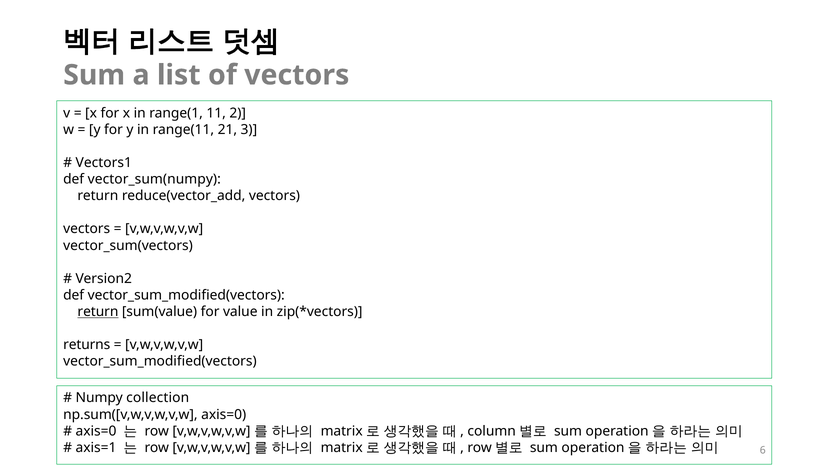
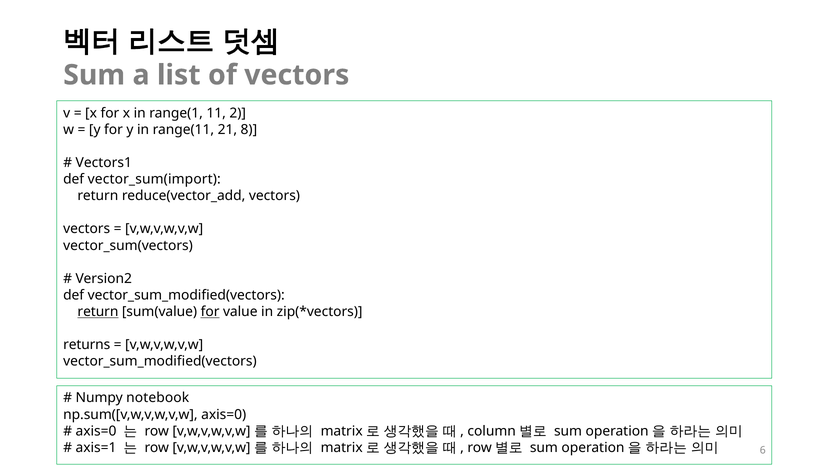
3: 3 -> 8
vector_sum(numpy: vector_sum(numpy -> vector_sum(import
for at (210, 312) underline: none -> present
collection: collection -> notebook
